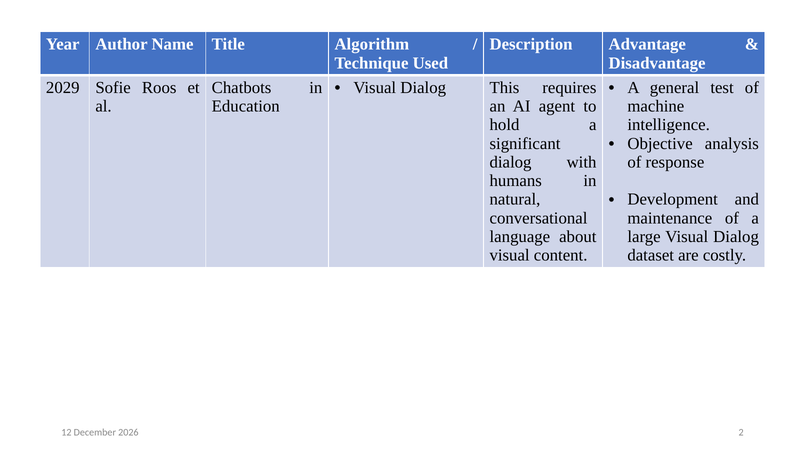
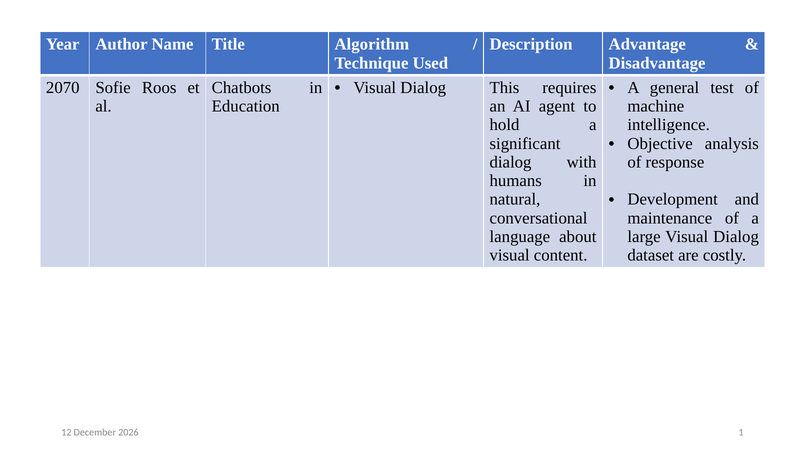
2029: 2029 -> 2070
2: 2 -> 1
